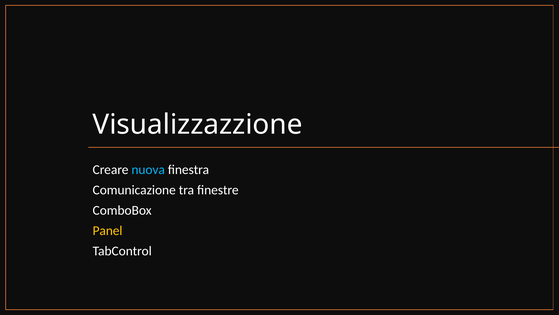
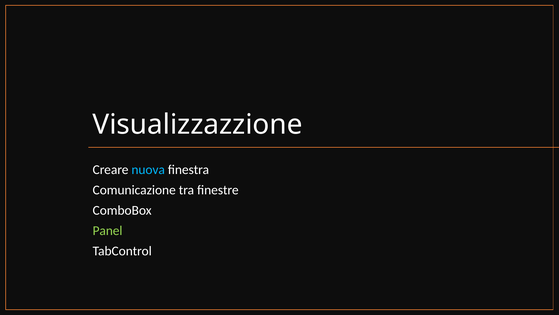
Panel colour: yellow -> light green
